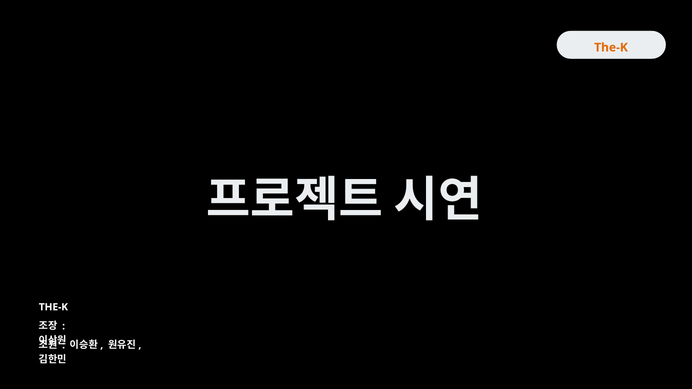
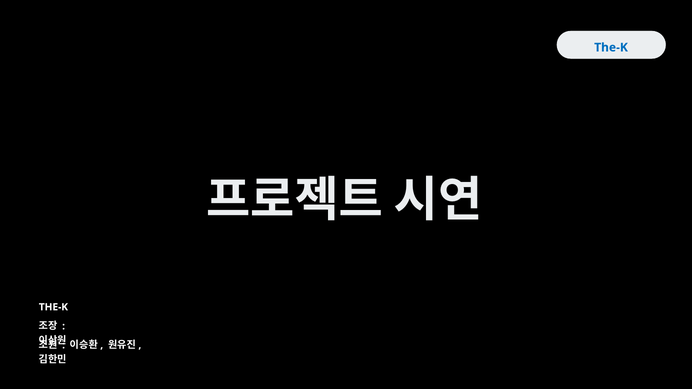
The-K at (611, 47) colour: orange -> blue
